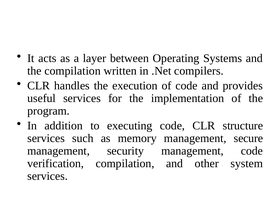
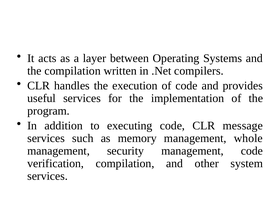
structure: structure -> message
secure: secure -> whole
